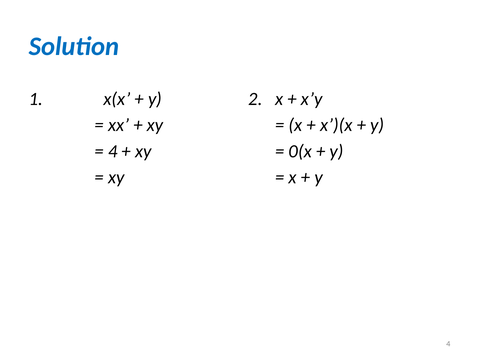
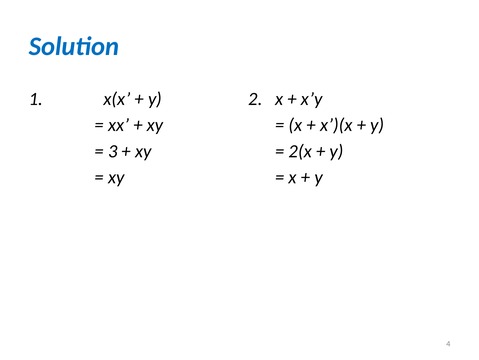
4 at (113, 151): 4 -> 3
0(x: 0(x -> 2(x
